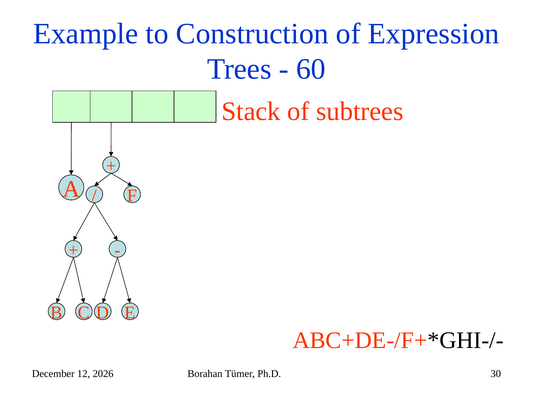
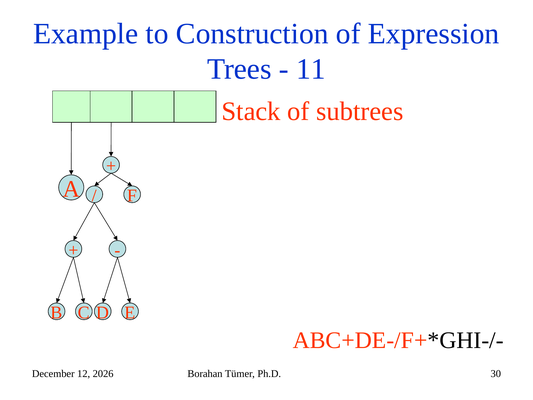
60: 60 -> 11
